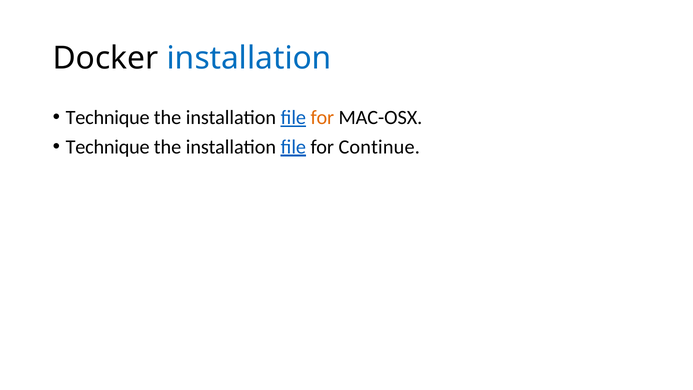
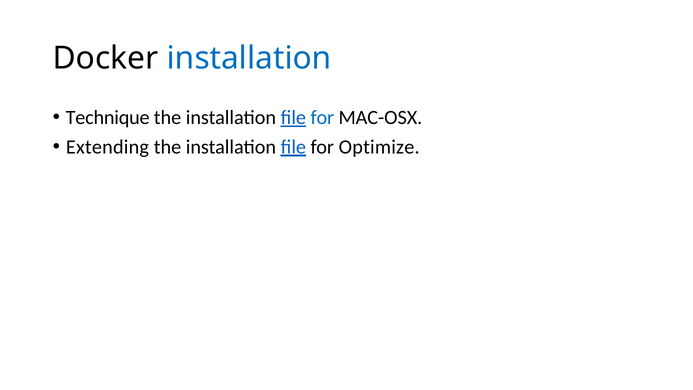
for at (322, 117) colour: orange -> blue
Technique at (108, 147): Technique -> Extending
Continue: Continue -> Optimize
